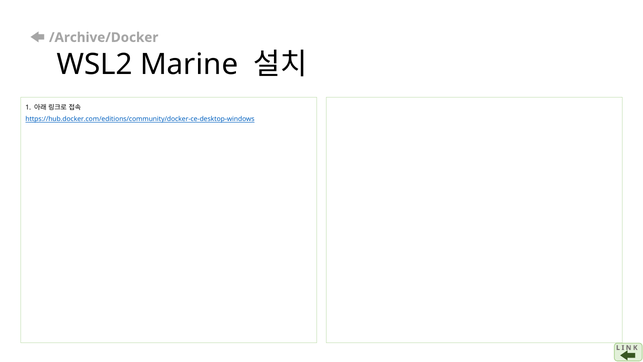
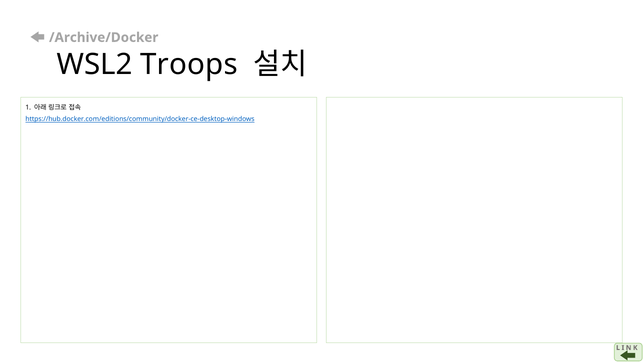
Marine: Marine -> Troops
